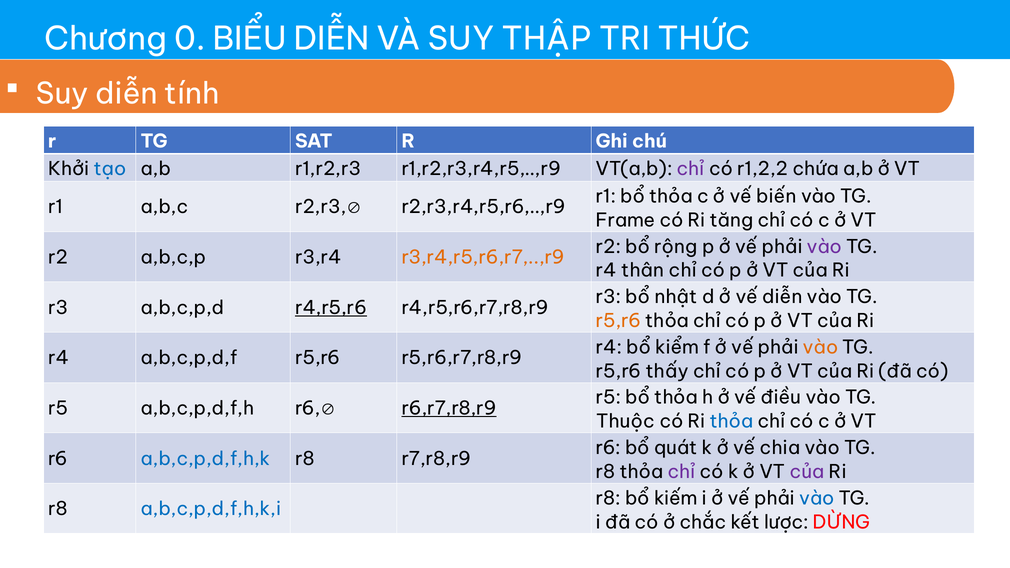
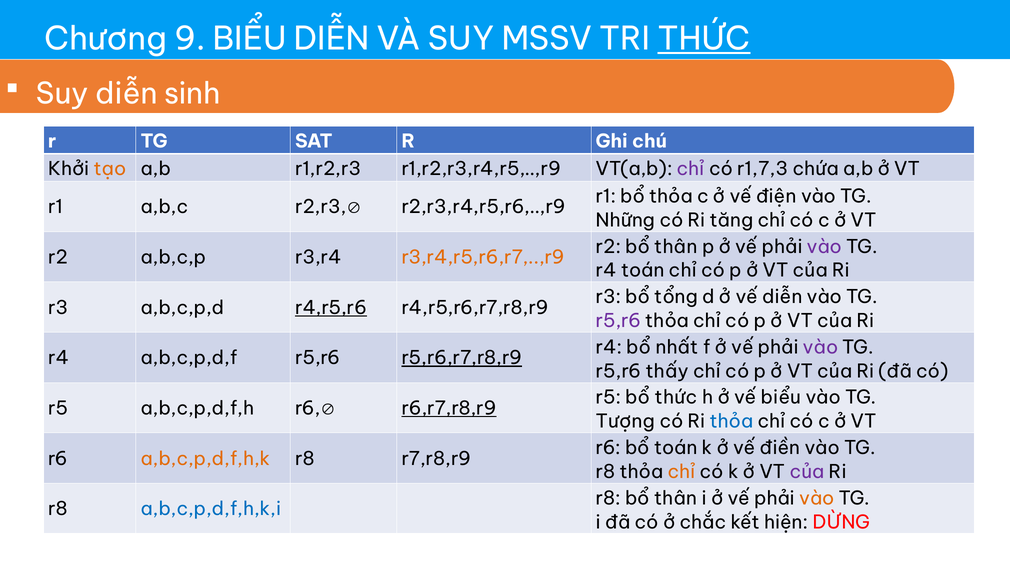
0: 0 -> 9
THẬP: THẬP -> MSSV
THỨC at (704, 39) underline: none -> present
tính: tính -> sinh
tạo colour: blue -> orange
r1,2,2: r1,2,2 -> r1,7,3
biến: biến -> điện
Frame: Frame -> Những
r2 bổ rộng: rộng -> thân
r4 thân: thân -> toán
nhật: nhật -> tổng
r5,r6 at (619, 321) colour: orange -> purple
kiểm: kiểm -> nhất
vào at (821, 347) colour: orange -> purple
r5,r6,r7,r8,r9 underline: none -> present
r5 bổ thỏa: thỏa -> thức
vế điều: điều -> biểu
Thuộc: Thuộc -> Tượng
bổ quát: quát -> toán
chia: chia -> điền
a,b,c,p,d,f,h,k colour: blue -> orange
chỉ at (681, 472) colour: purple -> orange
r8 bổ kiếm: kiếm -> thân
vào at (817, 498) colour: blue -> orange
lược: lược -> hiện
